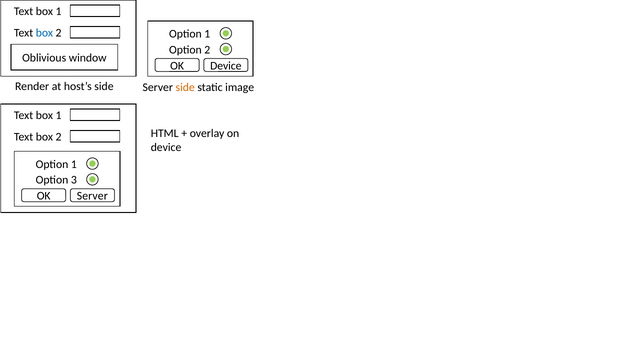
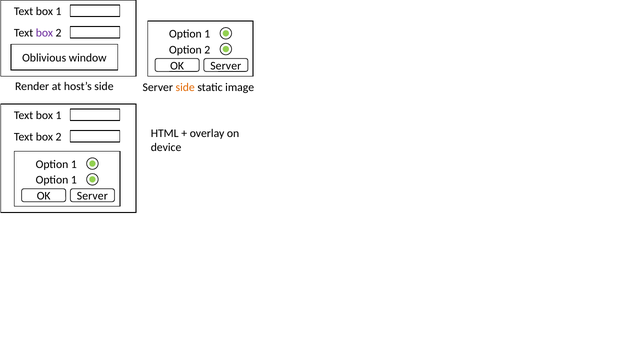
box at (44, 33) colour: blue -> purple
Device at (226, 66): Device -> Server
3 at (74, 180): 3 -> 1
